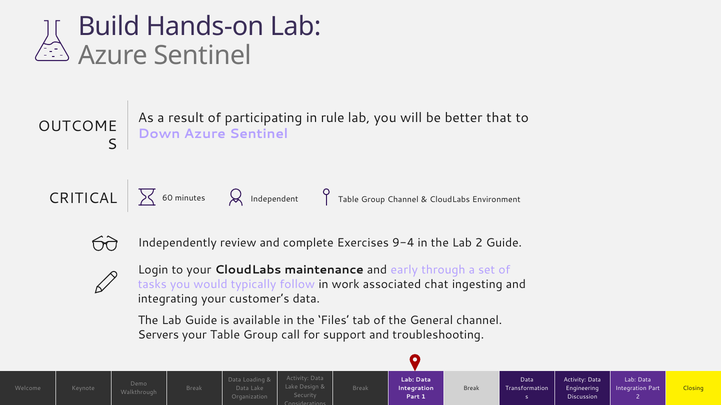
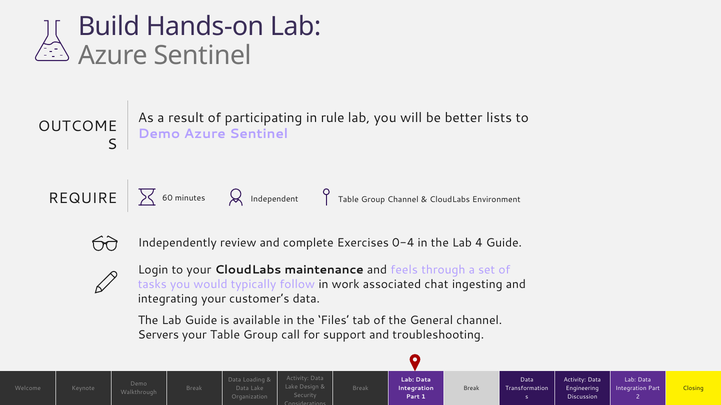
that: that -> lists
Down at (159, 134): Down -> Demo
CRITICAL: CRITICAL -> REQUIRE
9-4: 9-4 -> 0-4
Lab 2: 2 -> 4
early: early -> feels
